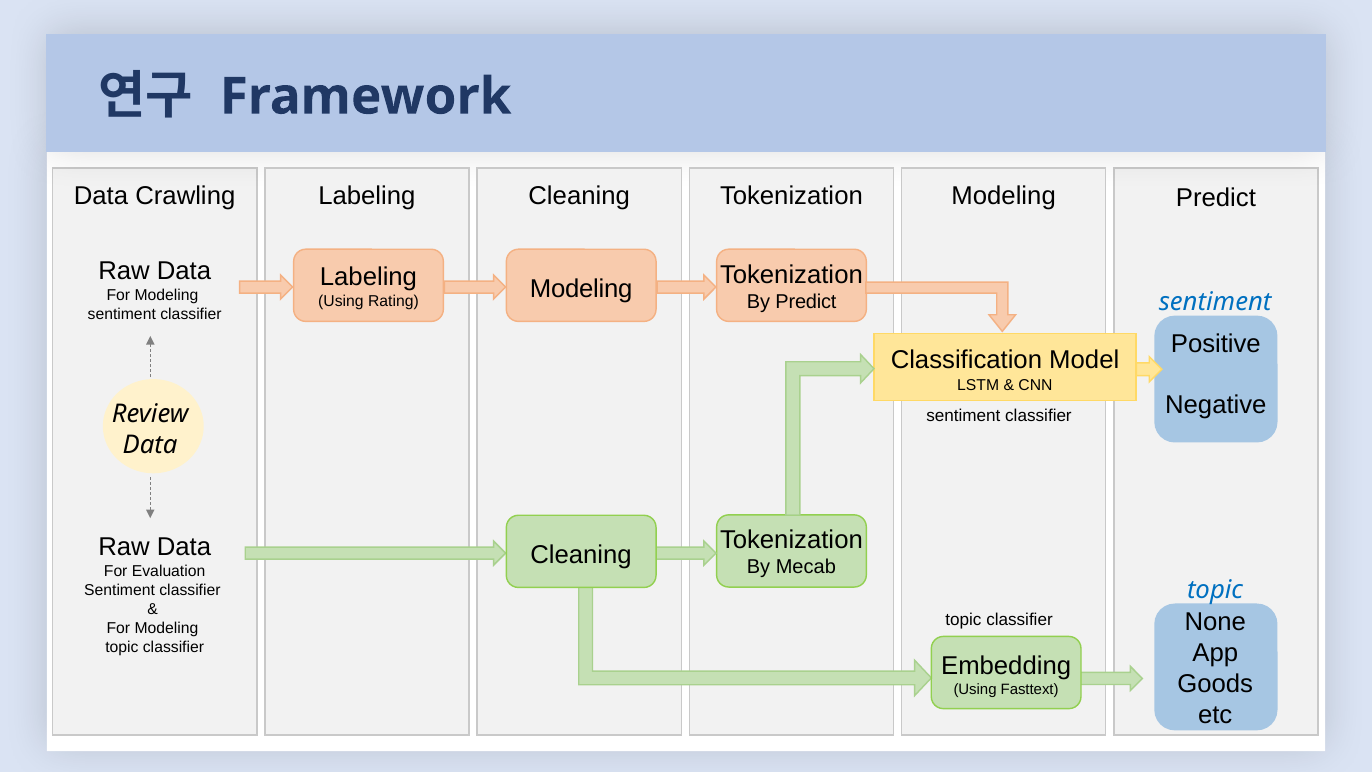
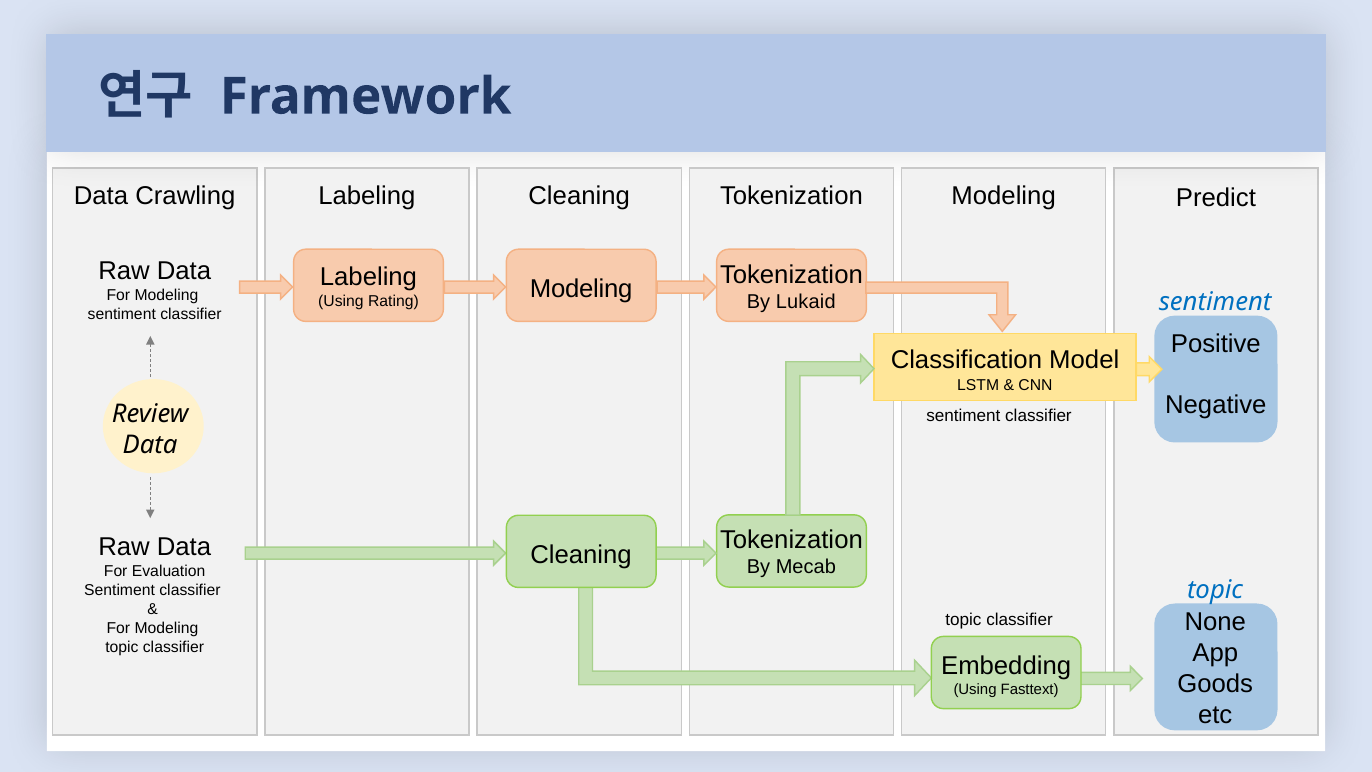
By Predict: Predict -> Lukaid
